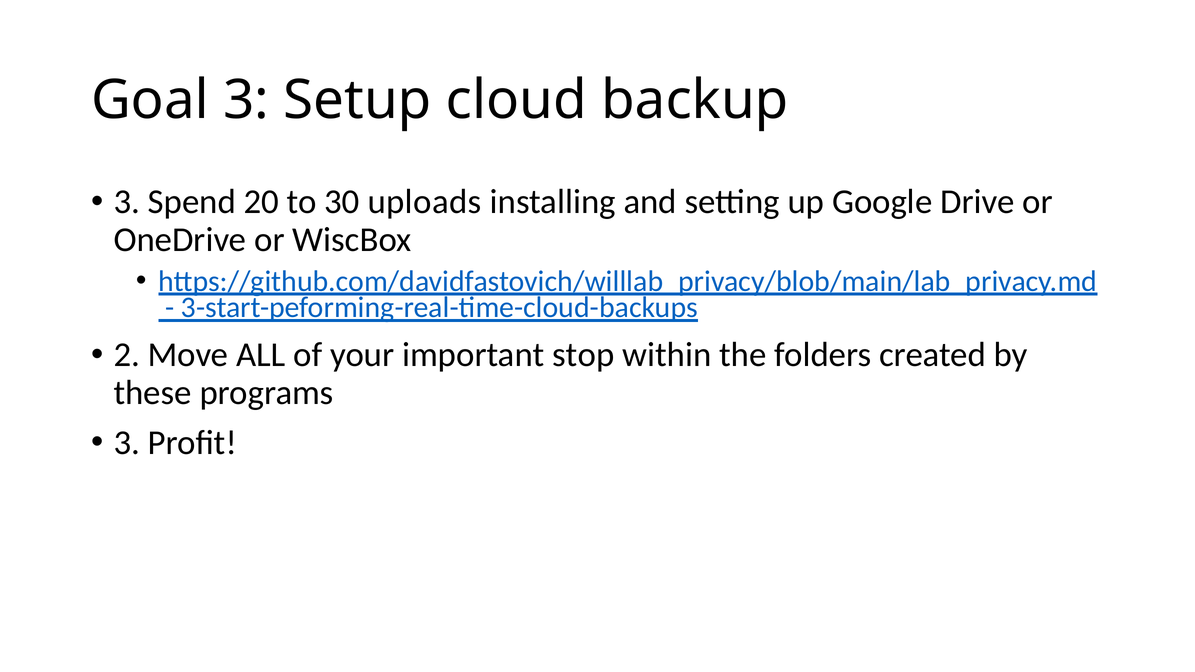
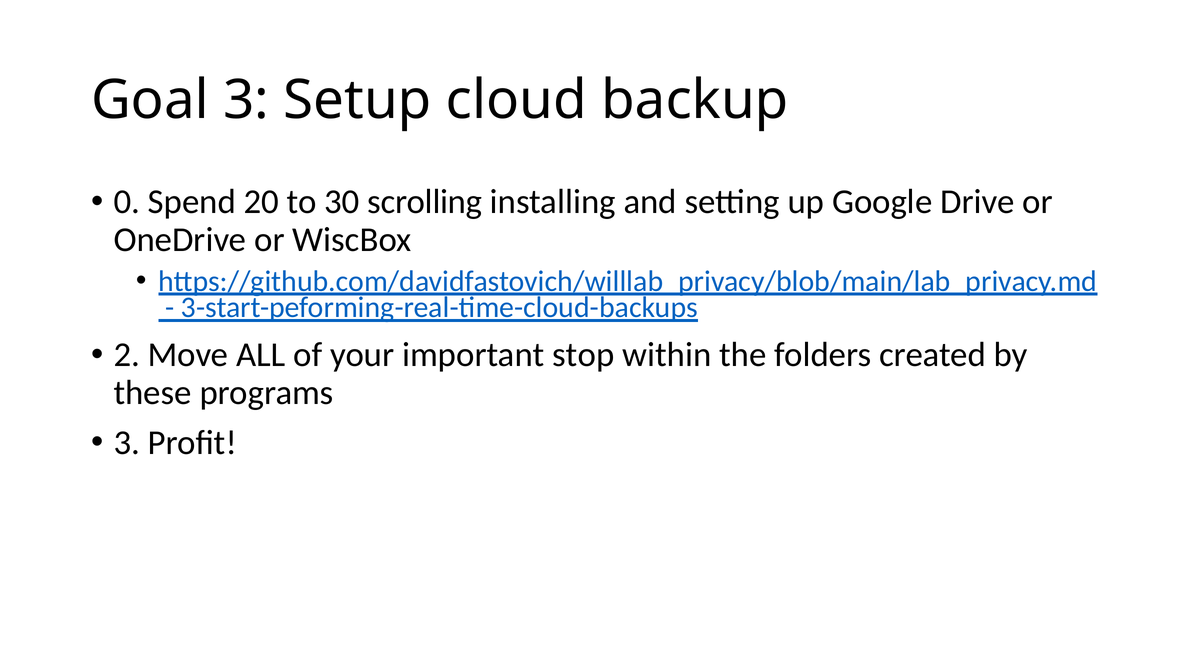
3 at (127, 202): 3 -> 0
uploads: uploads -> scrolling
